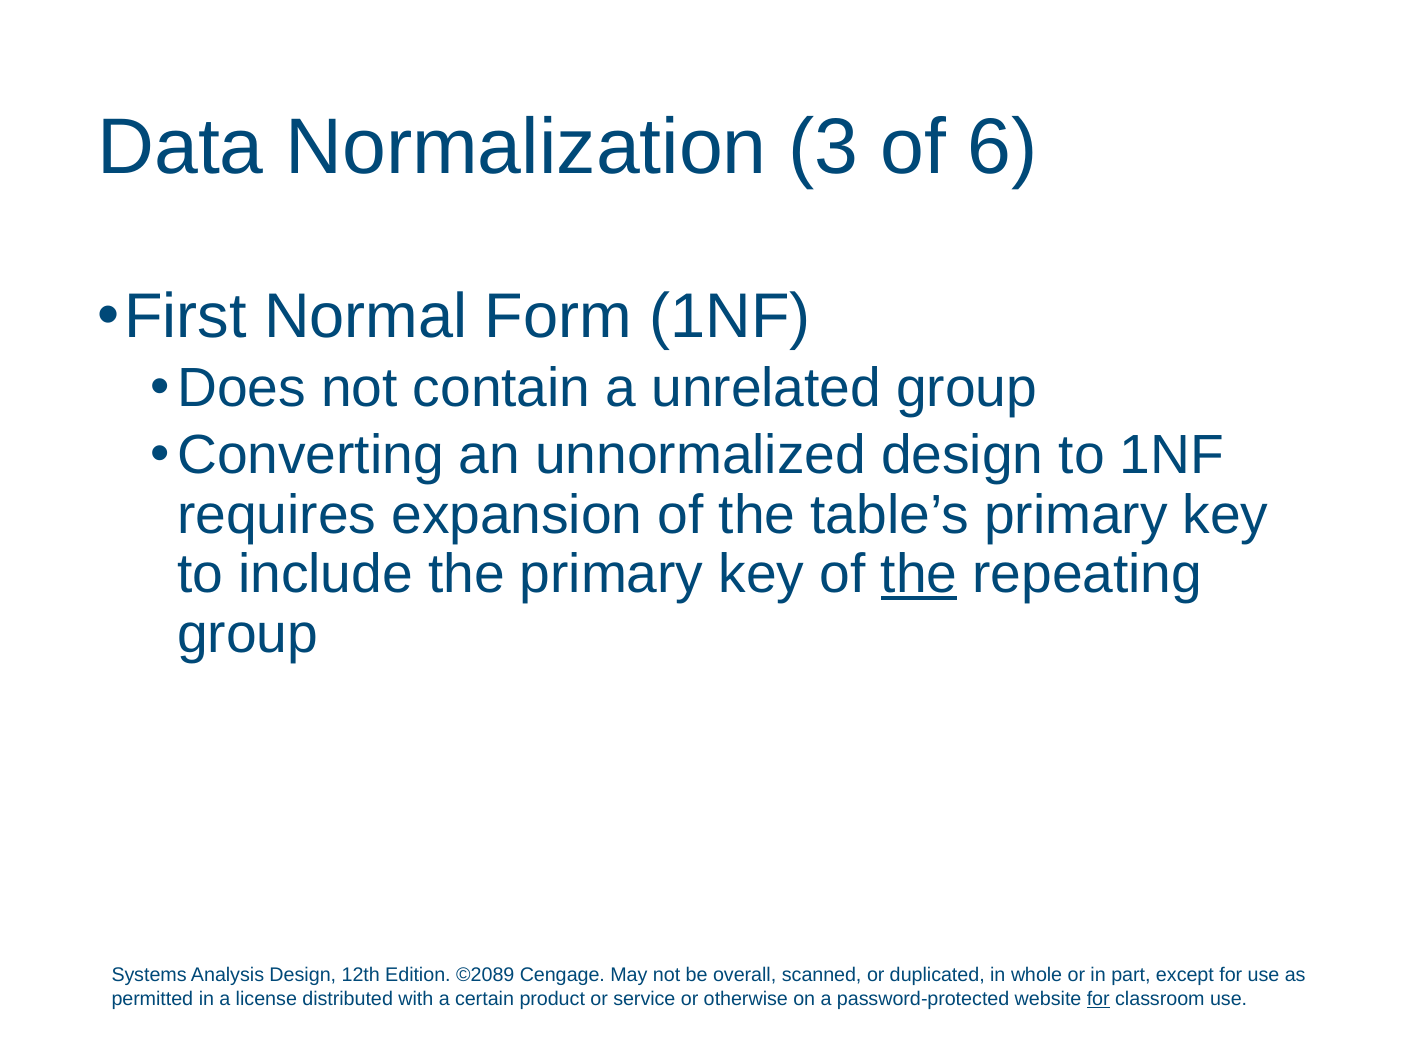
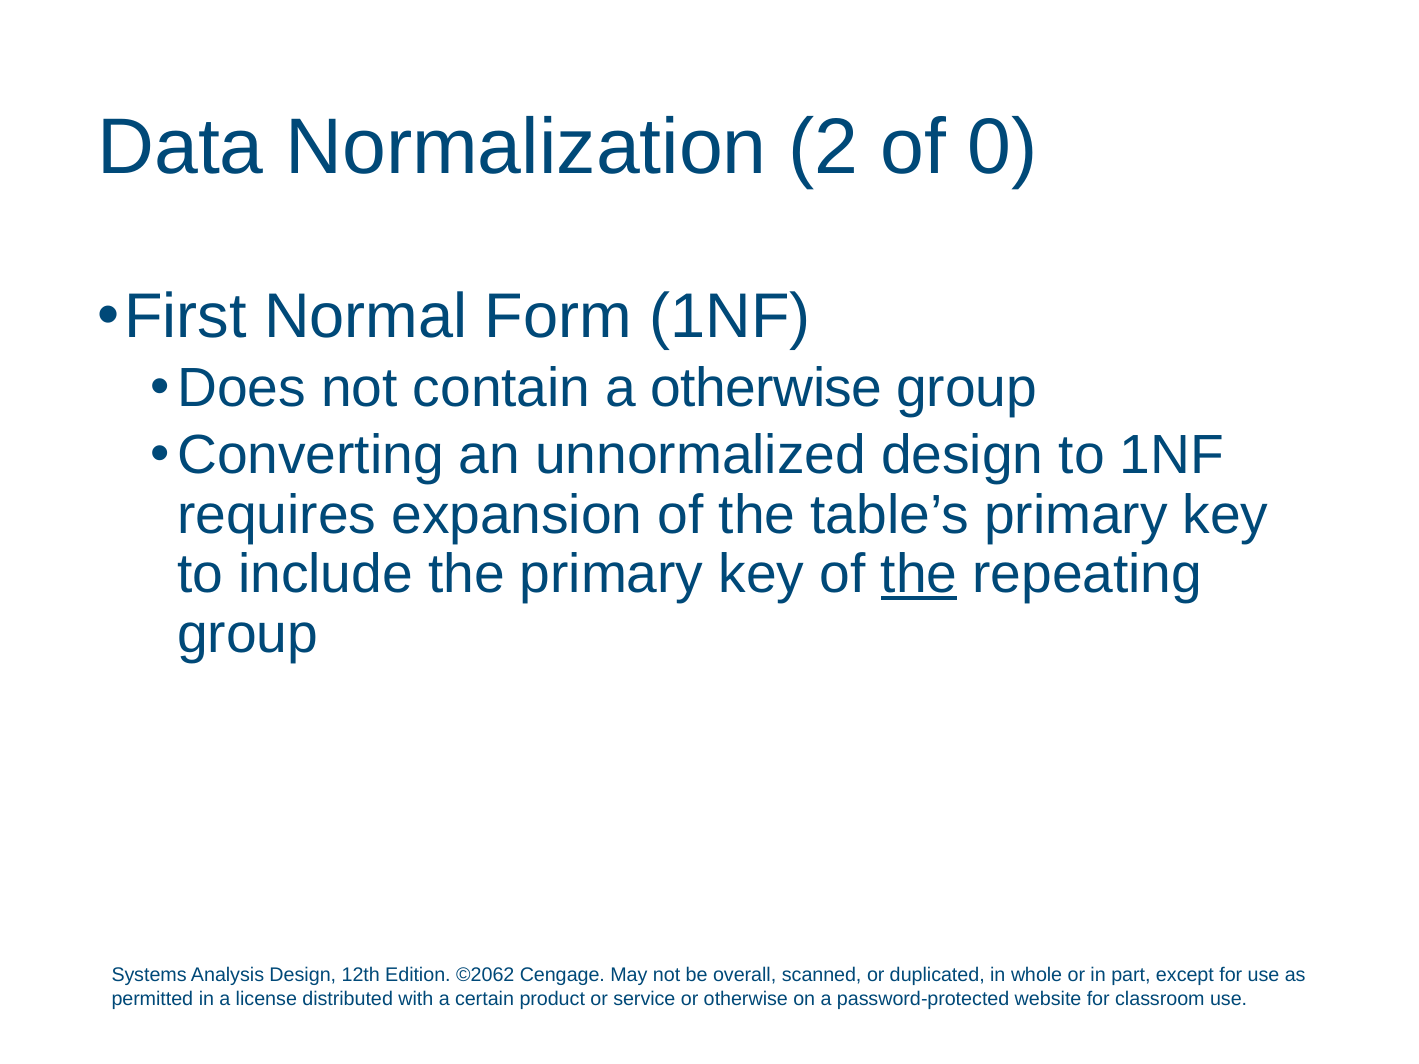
3: 3 -> 2
6: 6 -> 0
a unrelated: unrelated -> otherwise
©2089: ©2089 -> ©2062
for at (1098, 999) underline: present -> none
